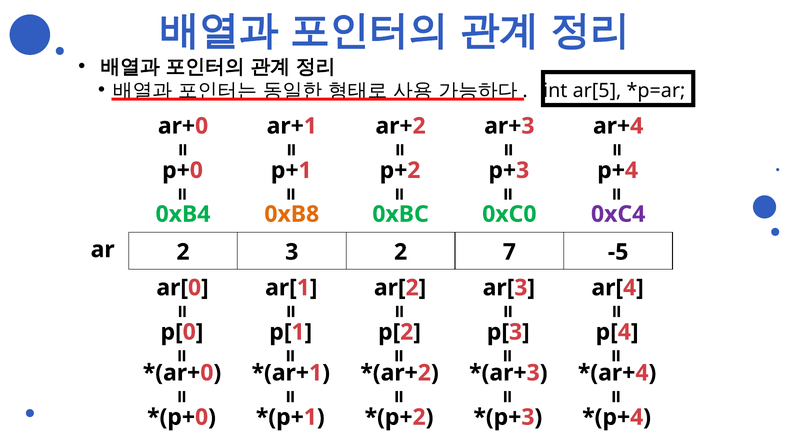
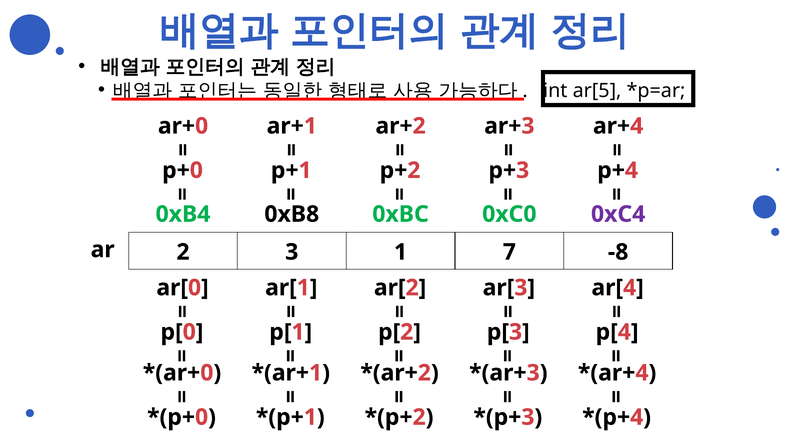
0xB8 colour: orange -> black
3 2: 2 -> 1
-5: -5 -> -8
